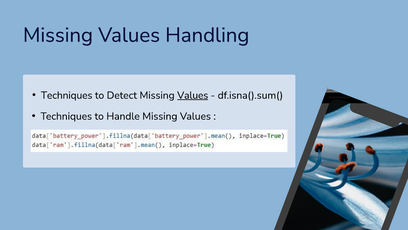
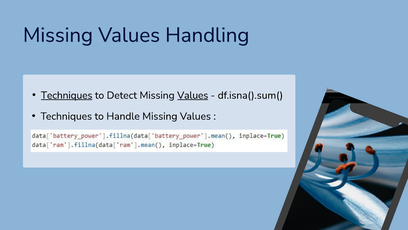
Techniques at (67, 95) underline: none -> present
